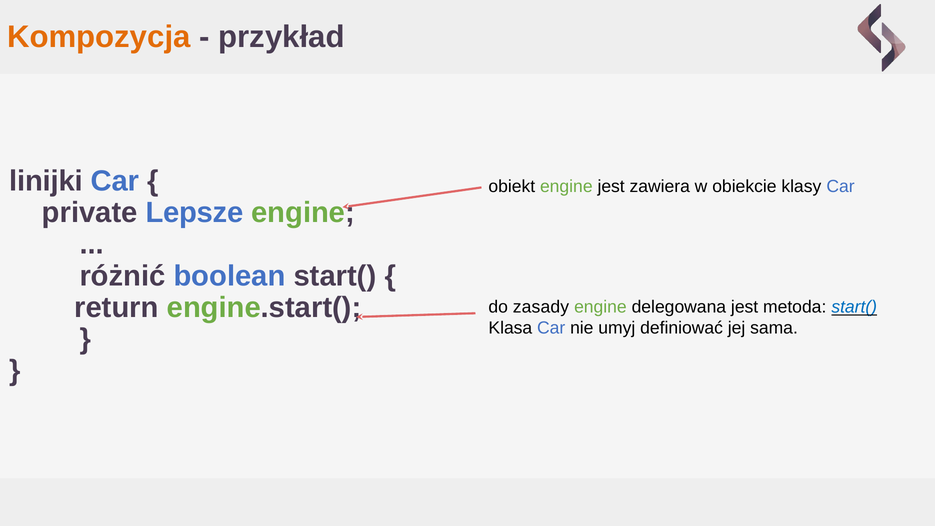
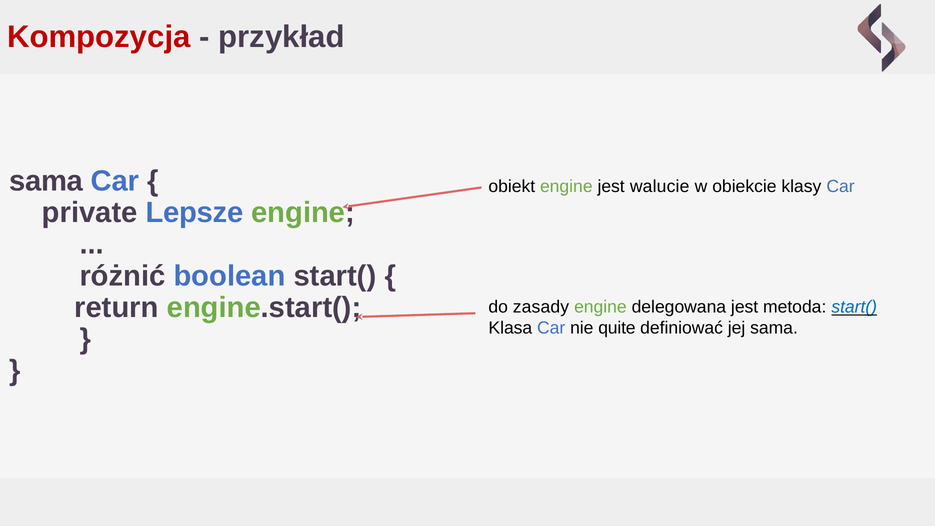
Kompozycja colour: orange -> red
linijki at (46, 181): linijki -> sama
zawiera: zawiera -> walucie
umyj: umyj -> quite
